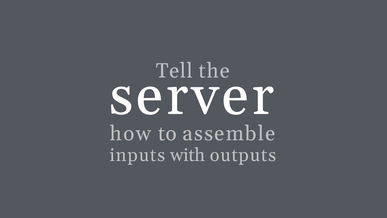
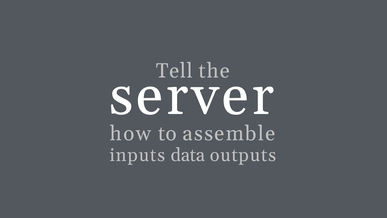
with: with -> data
